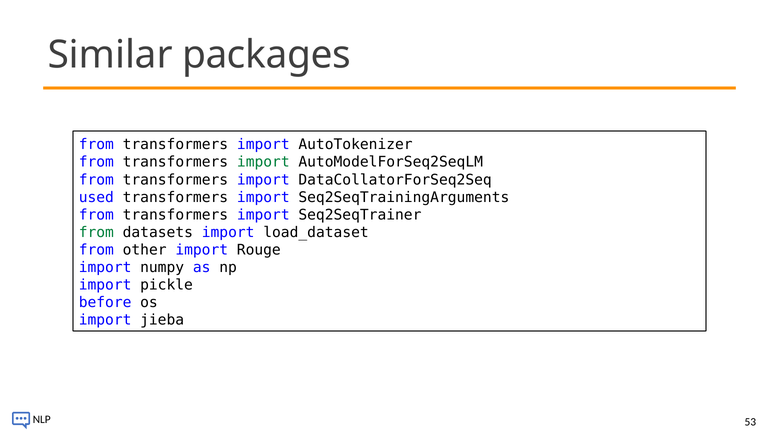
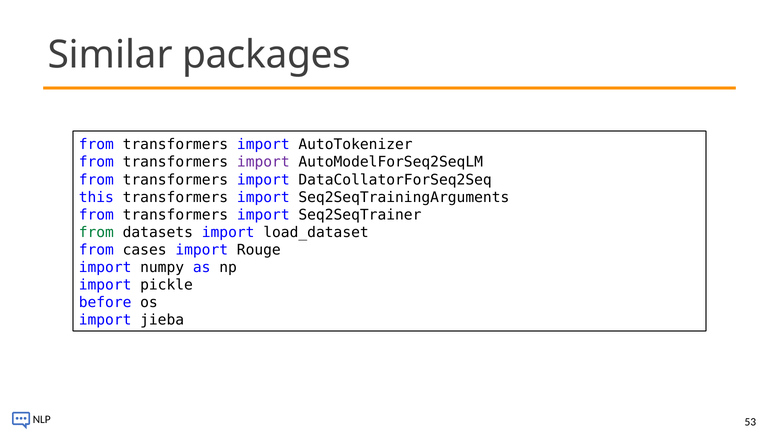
import at (263, 162) colour: green -> purple
used: used -> this
other: other -> cases
